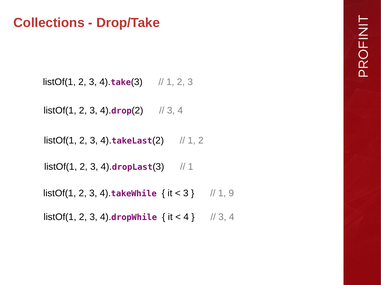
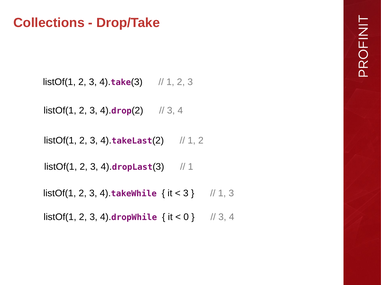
1 9: 9 -> 3
4 at (186, 218): 4 -> 0
